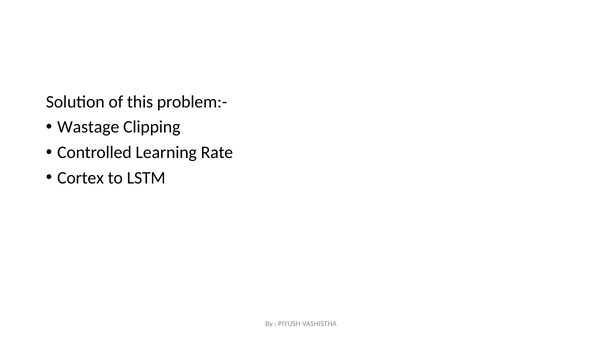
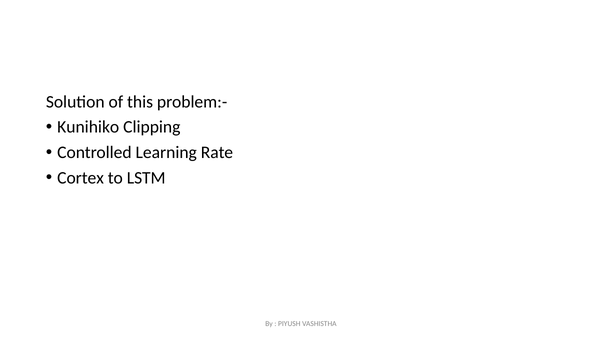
Wastage: Wastage -> Kunihiko
